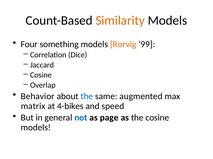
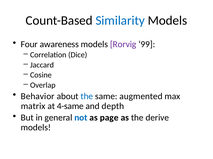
Similarity colour: orange -> blue
something: something -> awareness
Rorvig colour: orange -> purple
4-bikes: 4-bikes -> 4-same
speed: speed -> depth
the cosine: cosine -> derive
